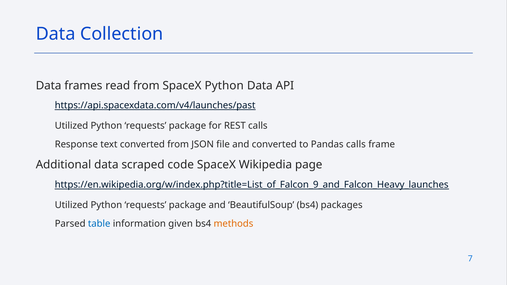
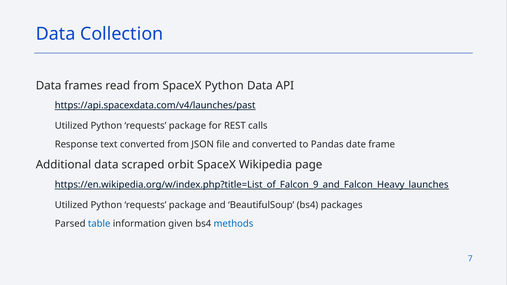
Pandas calls: calls -> date
code: code -> orbit
methods colour: orange -> blue
